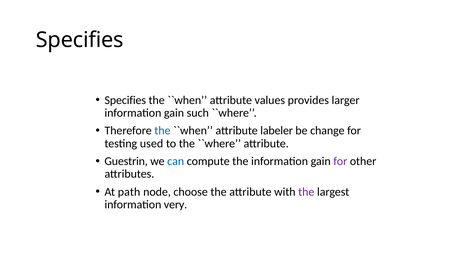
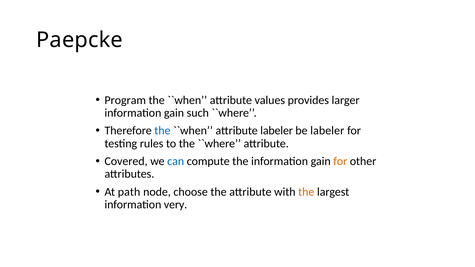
Specifies at (80, 40): Specifies -> Paepcke
Specifies at (125, 100): Specifies -> Program
be change: change -> labeler
used: used -> rules
Guestrin: Guestrin -> Covered
for at (340, 161) colour: purple -> orange
the at (306, 192) colour: purple -> orange
